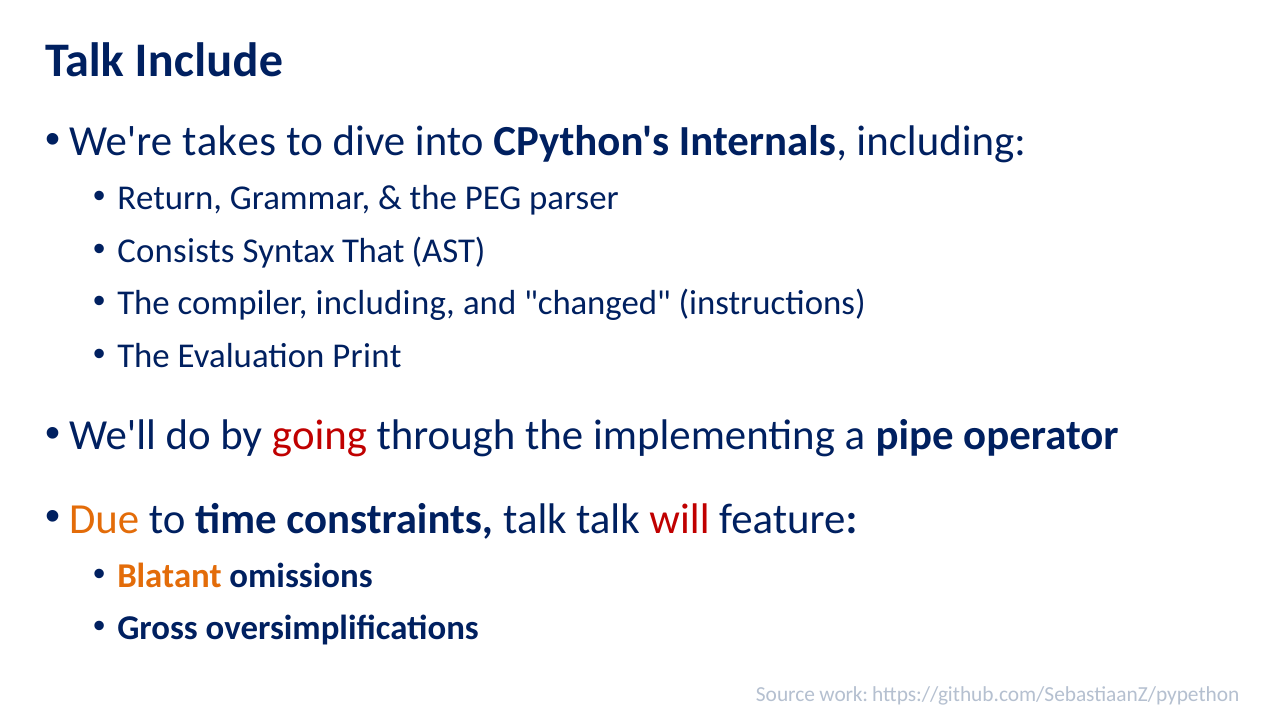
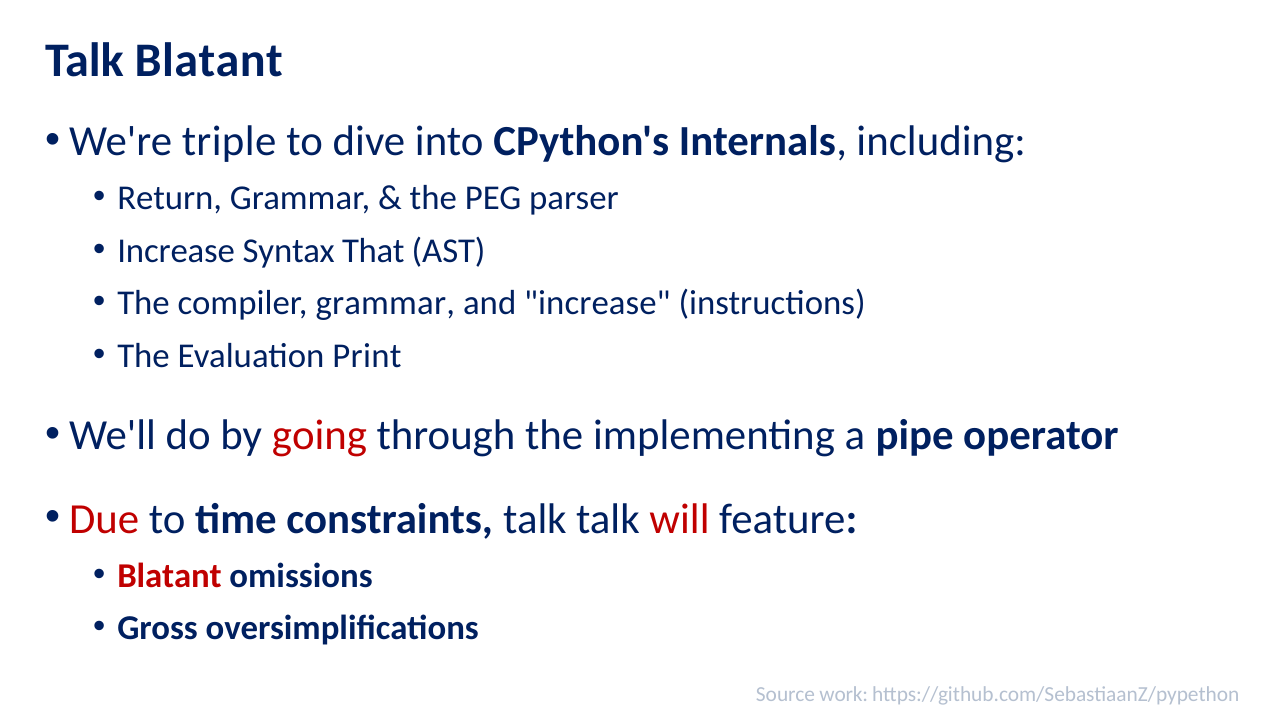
Talk Include: Include -> Blatant
takes: takes -> triple
Consists at (176, 251): Consists -> Increase
compiler including: including -> grammar
and changed: changed -> increase
Due colour: orange -> red
Blatant at (169, 576) colour: orange -> red
